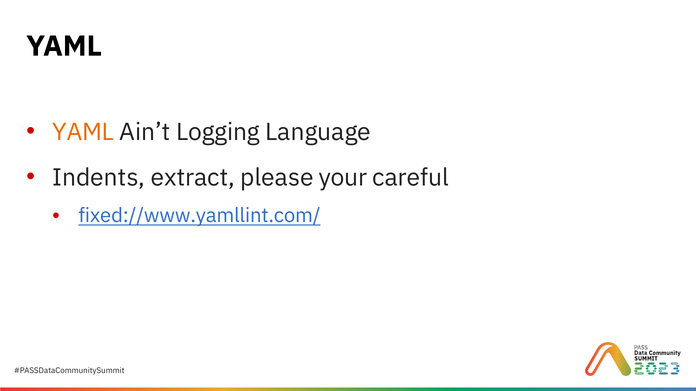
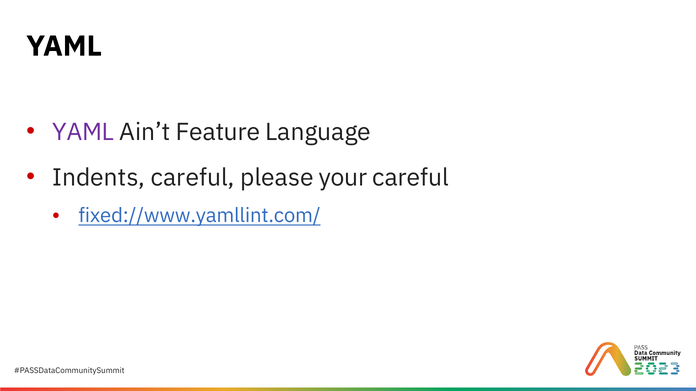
YAML at (83, 132) colour: orange -> purple
Logging: Logging -> Feature
Indents extract: extract -> careful
